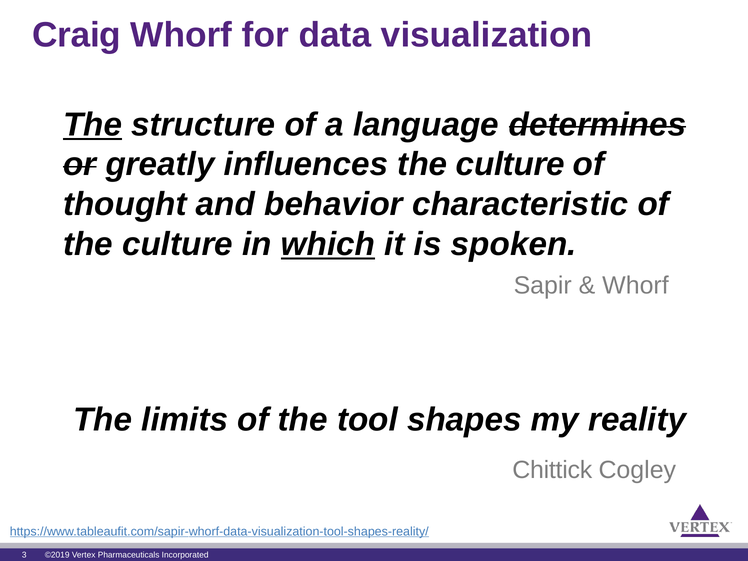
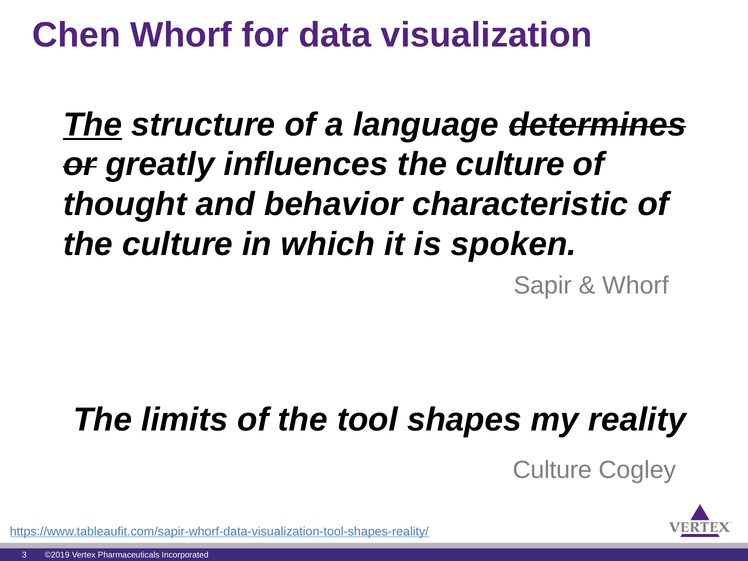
Craig: Craig -> Chen
which underline: present -> none
Chittick at (552, 470): Chittick -> Culture
